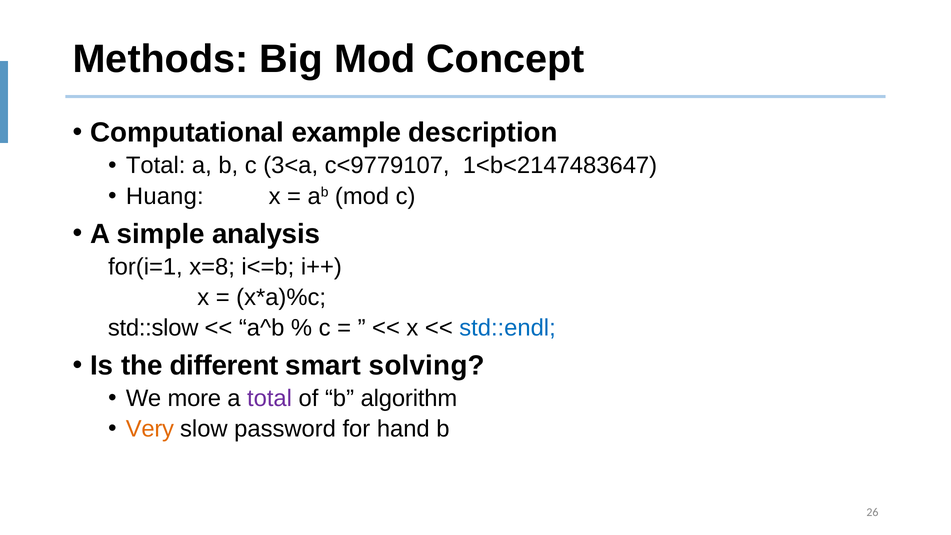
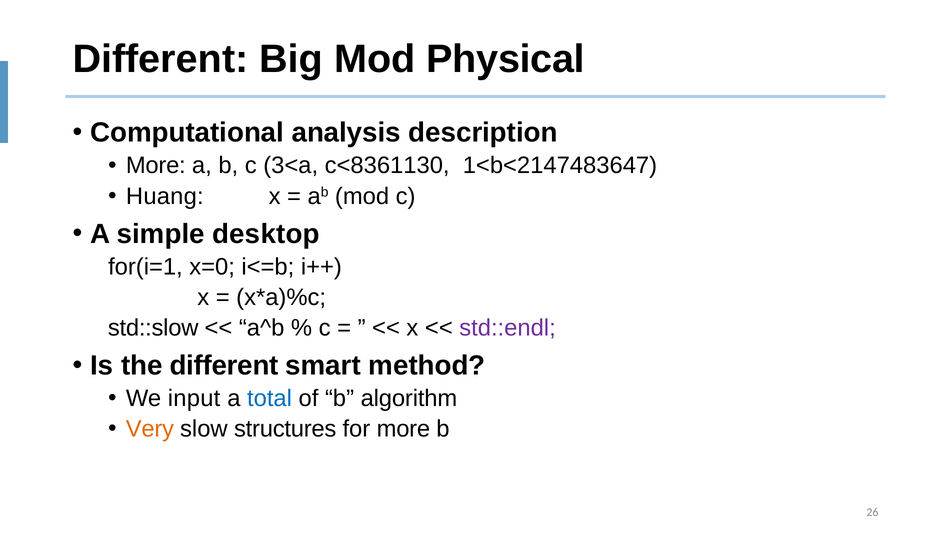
Methods at (160, 59): Methods -> Different
Concept: Concept -> Physical
example: example -> analysis
Total at (156, 166): Total -> More
c<9779107: c<9779107 -> c<8361130
analysis: analysis -> desktop
x=8: x=8 -> x=0
std::endl colour: blue -> purple
solving: solving -> method
more: more -> input
total at (270, 398) colour: purple -> blue
password: password -> structures
for hand: hand -> more
